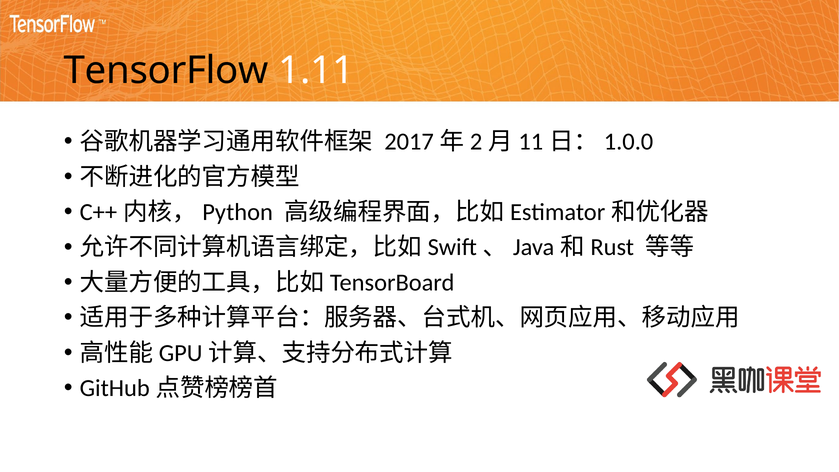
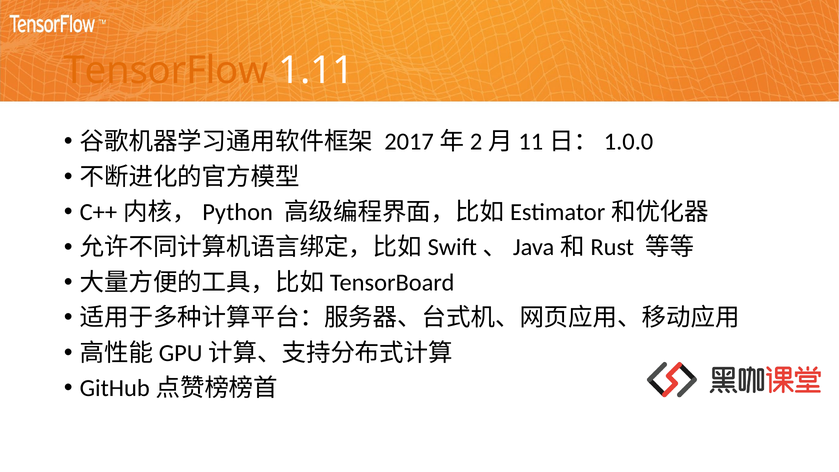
TensorFlow colour: black -> orange
